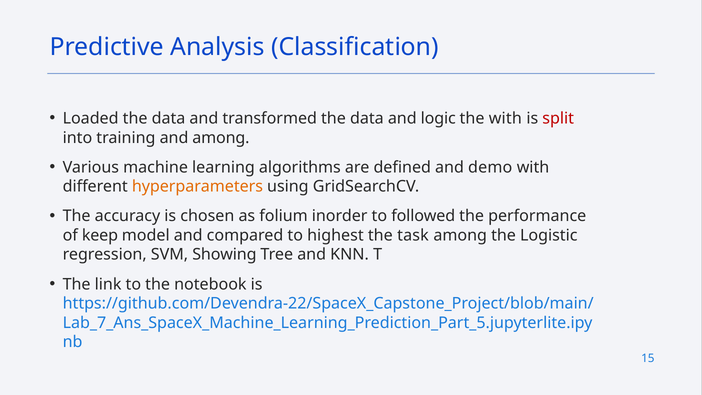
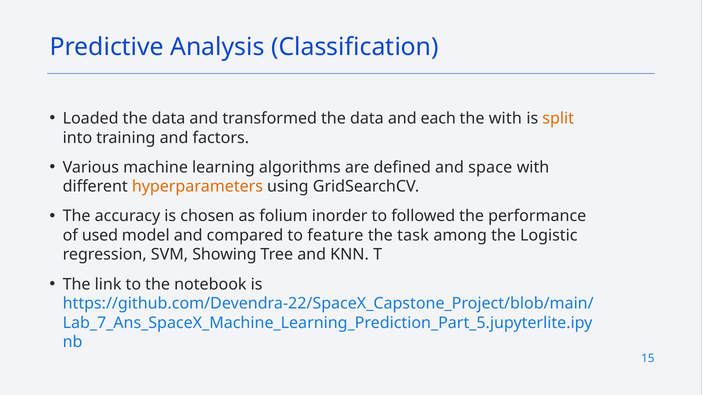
logic: logic -> each
split colour: red -> orange
and among: among -> factors
demo: demo -> space
keep: keep -> used
highest: highest -> feature
